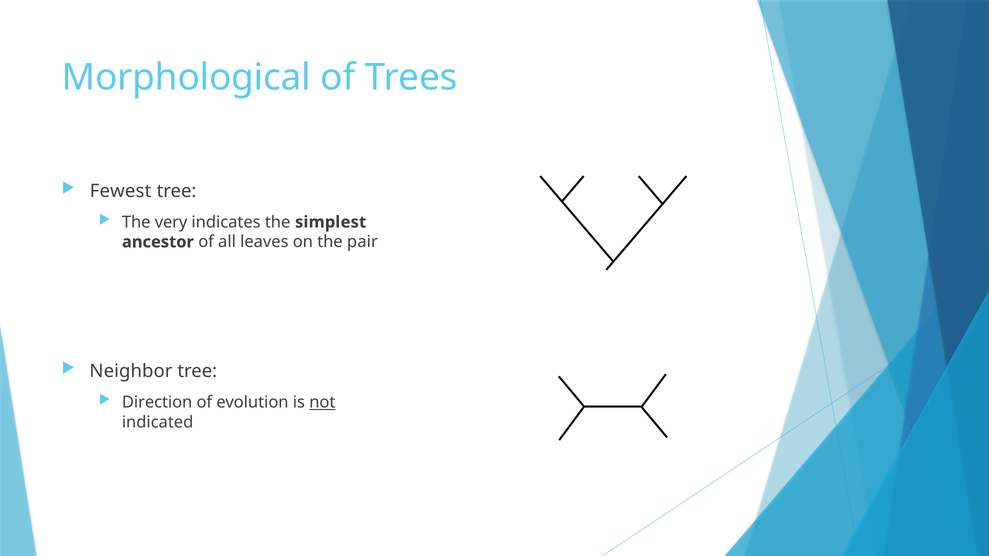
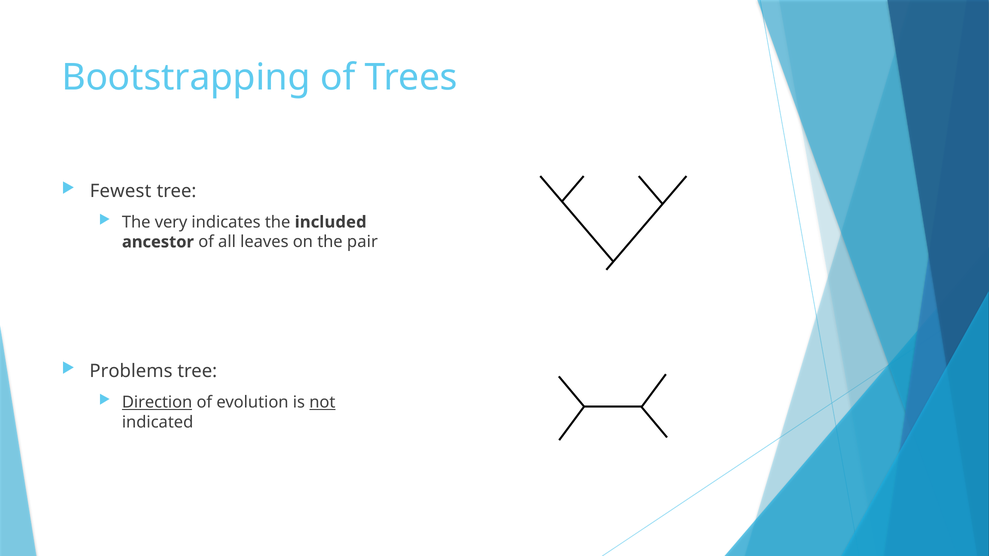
Morphological: Morphological -> Bootstrapping
simplest: simplest -> included
Neighbor: Neighbor -> Problems
Direction underline: none -> present
